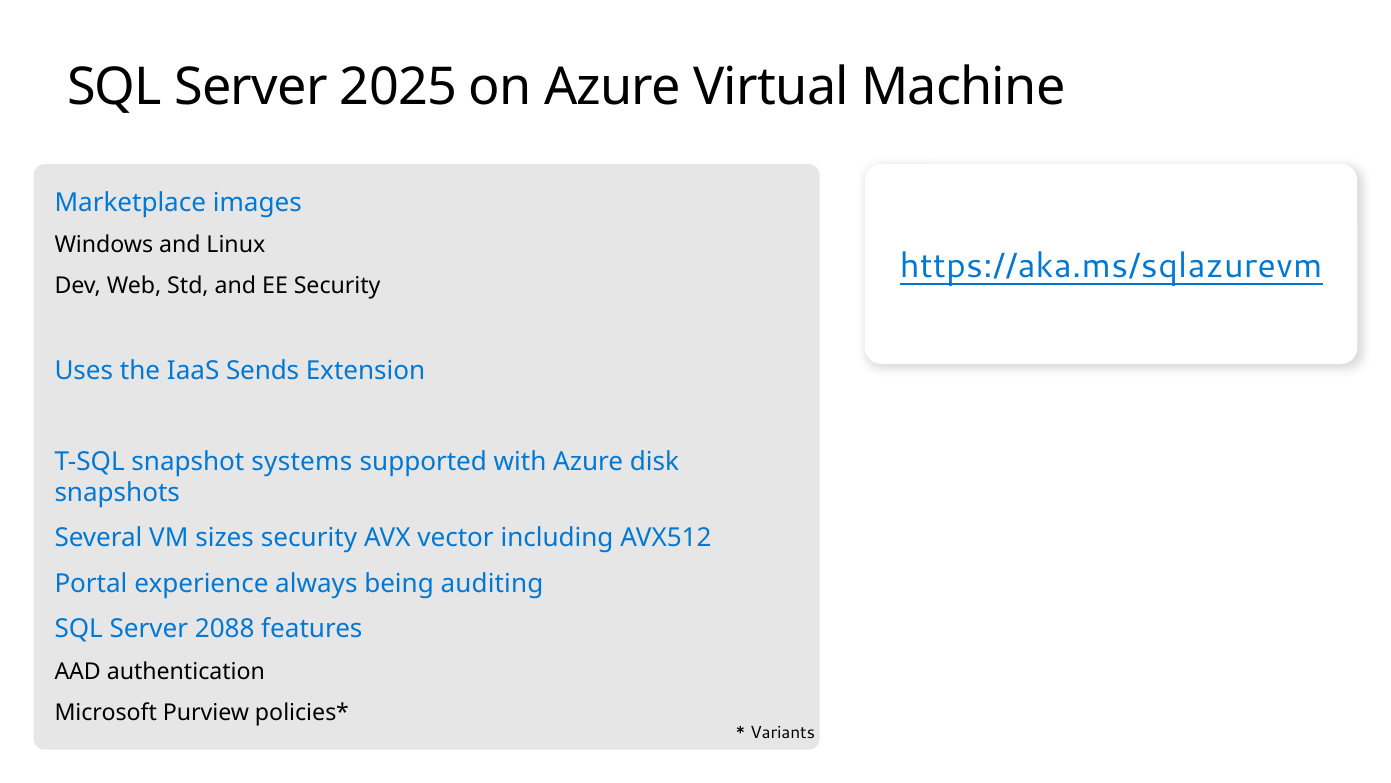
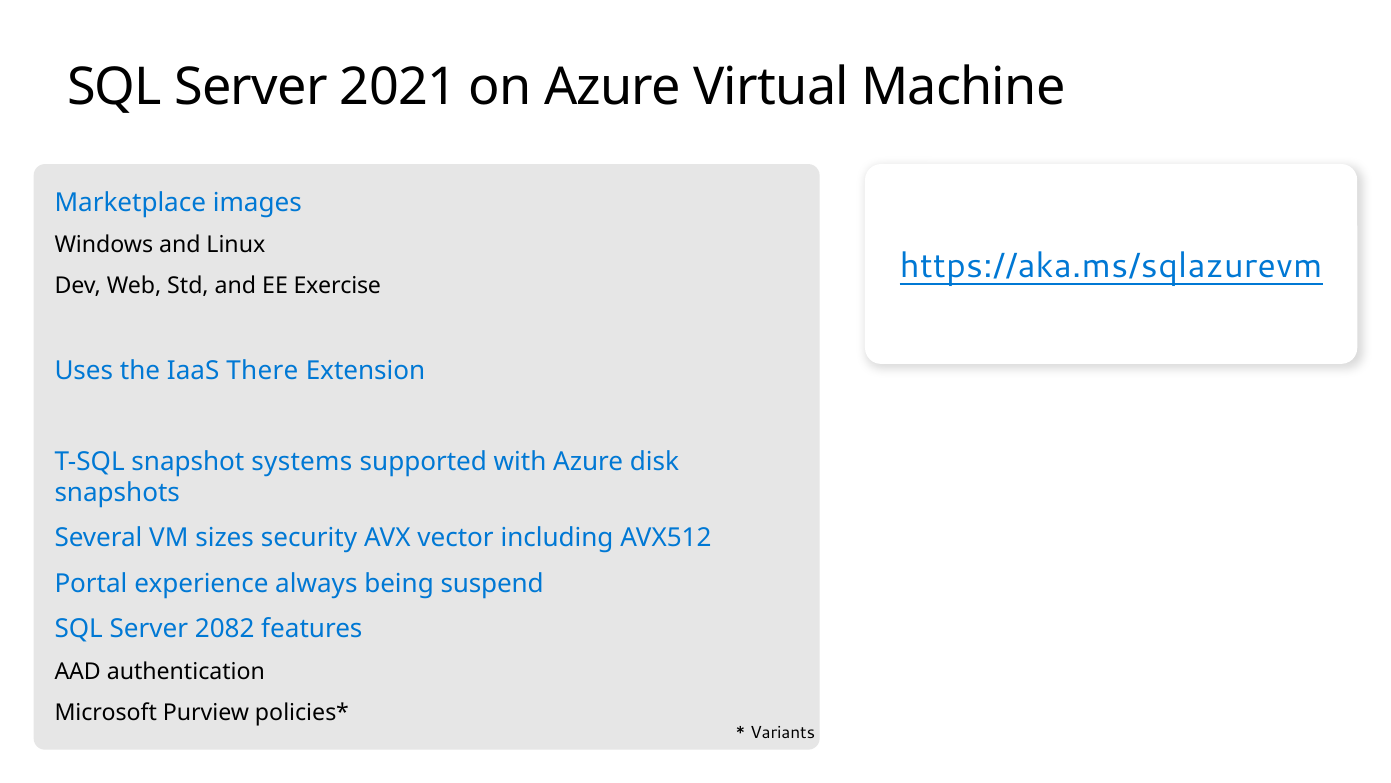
2025: 2025 -> 2021
EE Security: Security -> Exercise
Sends: Sends -> There
auditing: auditing -> suspend
2088: 2088 -> 2082
